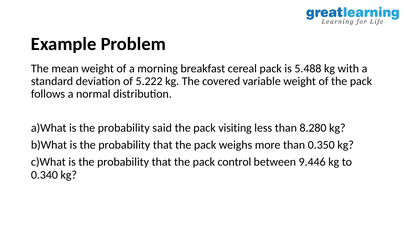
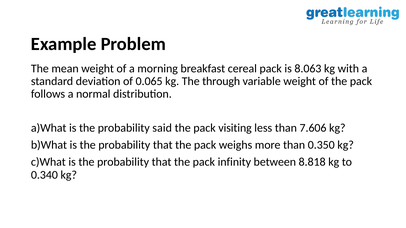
5.488: 5.488 -> 8.063
5.222: 5.222 -> 0.065
covered: covered -> through
8.280: 8.280 -> 7.606
control: control -> infinity
9.446: 9.446 -> 8.818
